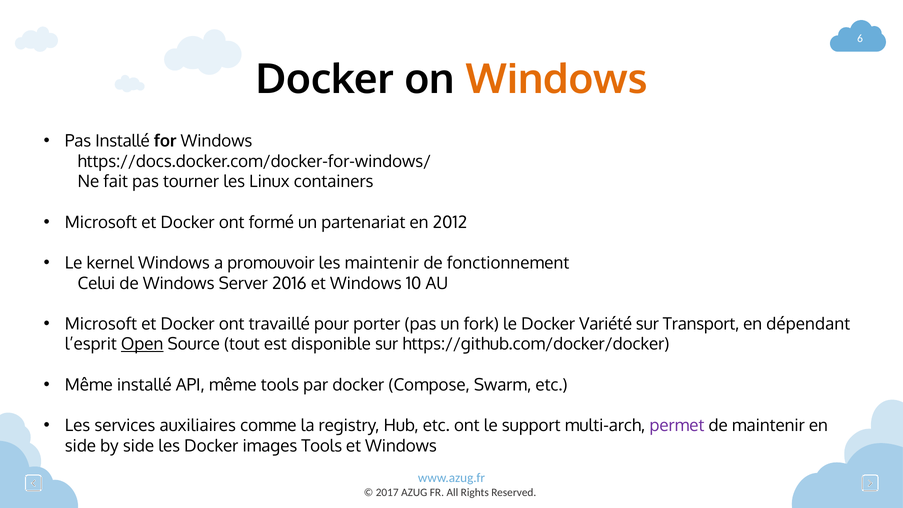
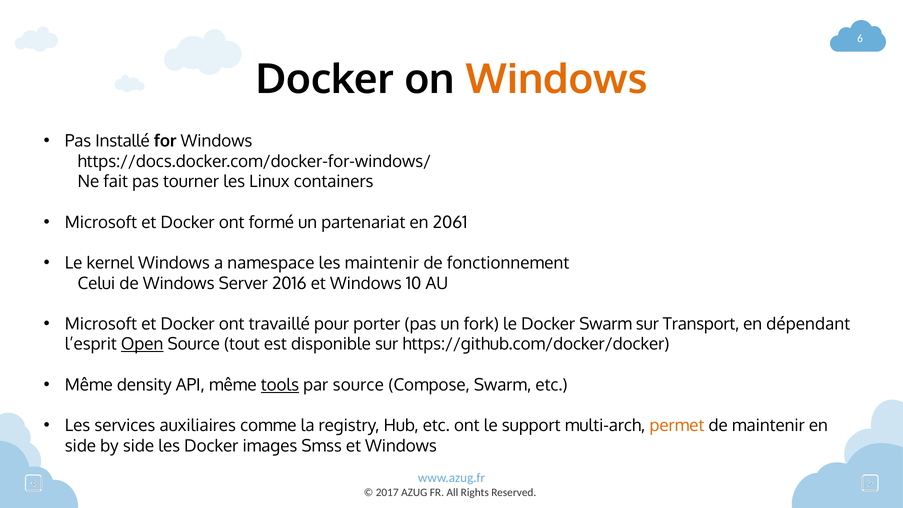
2012: 2012 -> 2061
promouvoir: promouvoir -> namespace
Docker Variété: Variété -> Swarm
Même installé: installé -> density
tools at (280, 385) underline: none -> present
par docker: docker -> source
permet colour: purple -> orange
images Tools: Tools -> Smss
